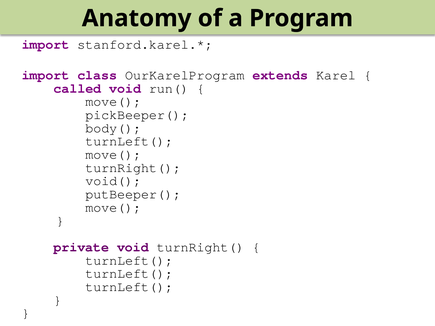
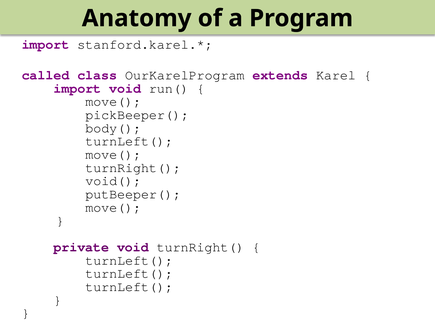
import at (46, 75): import -> called
called at (77, 88): called -> import
